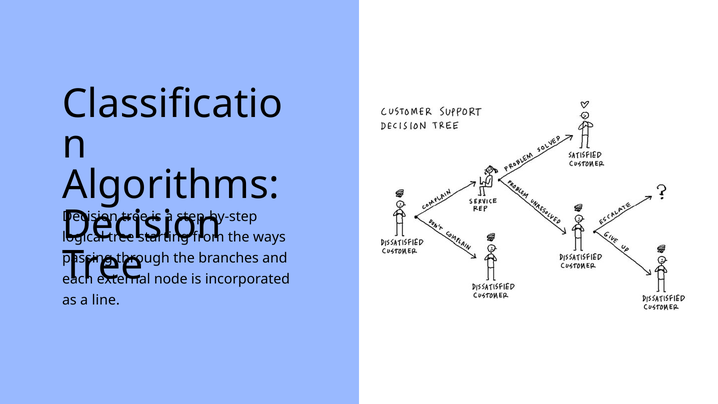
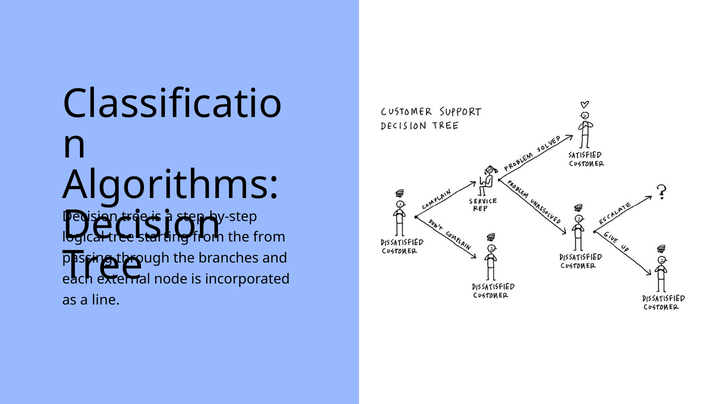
the ways: ways -> from
